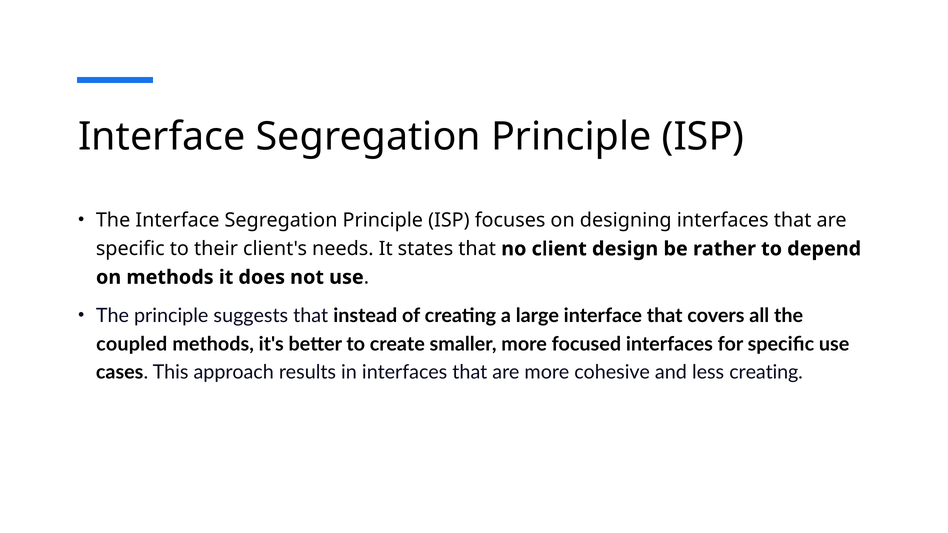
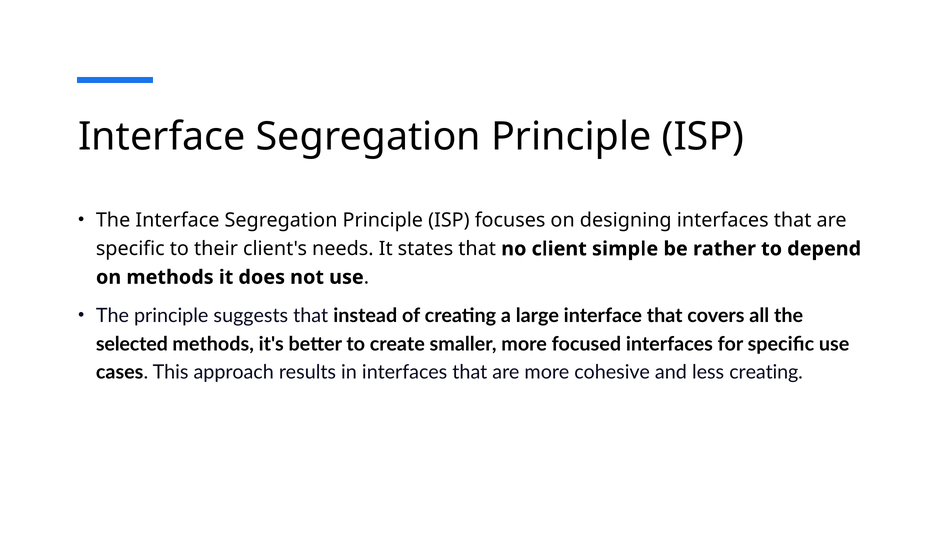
design: design -> simple
coupled: coupled -> selected
